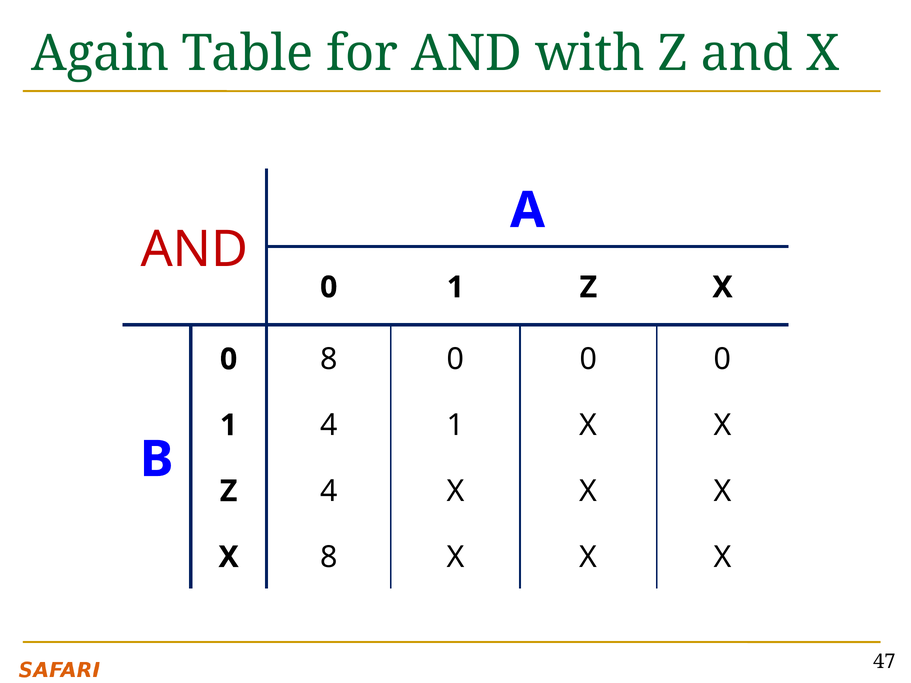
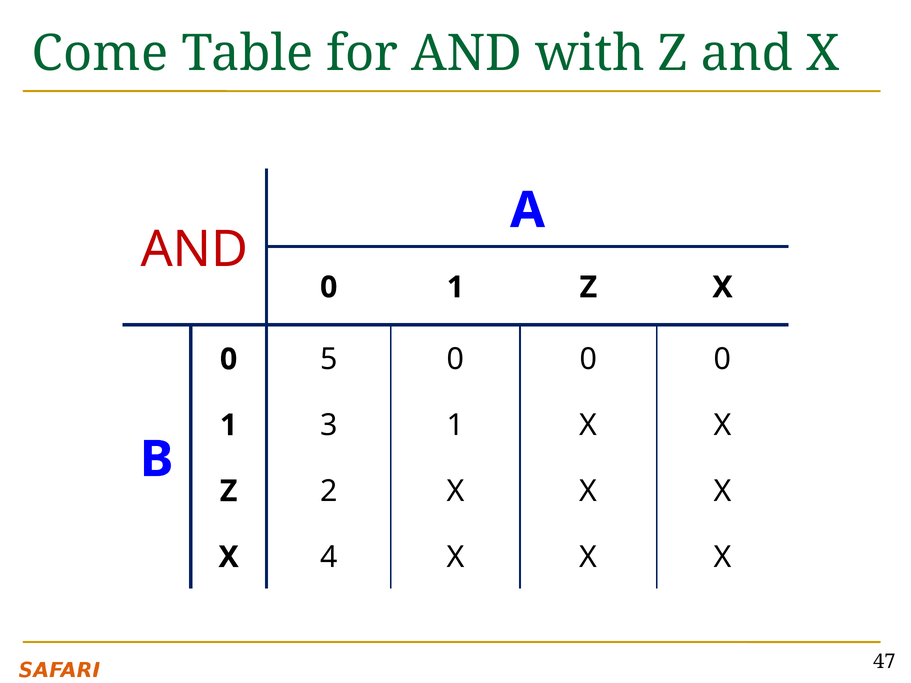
Again: Again -> Come
0 8: 8 -> 5
1 4: 4 -> 3
Z 4: 4 -> 2
X 8: 8 -> 4
